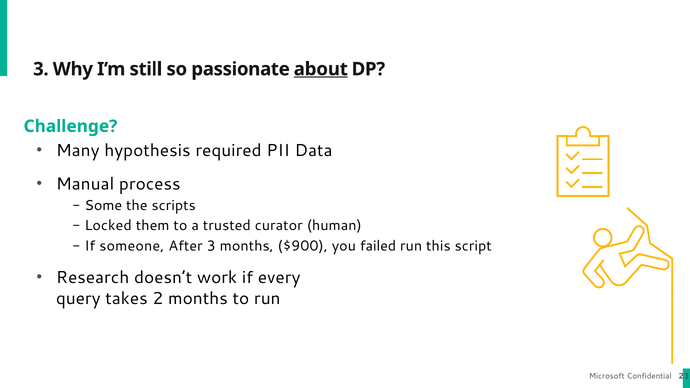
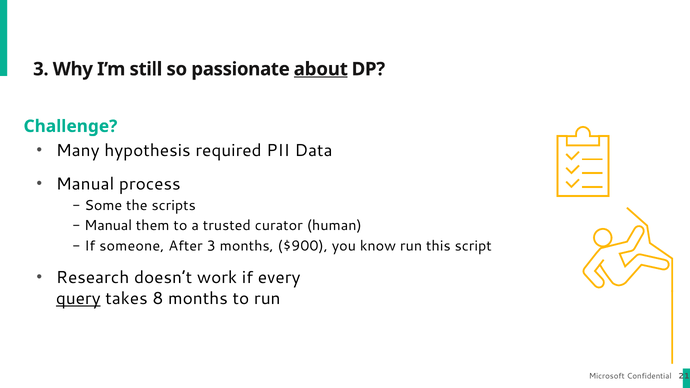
Locked at (108, 226): Locked -> Manual
failed: failed -> know
query underline: none -> present
2: 2 -> 8
